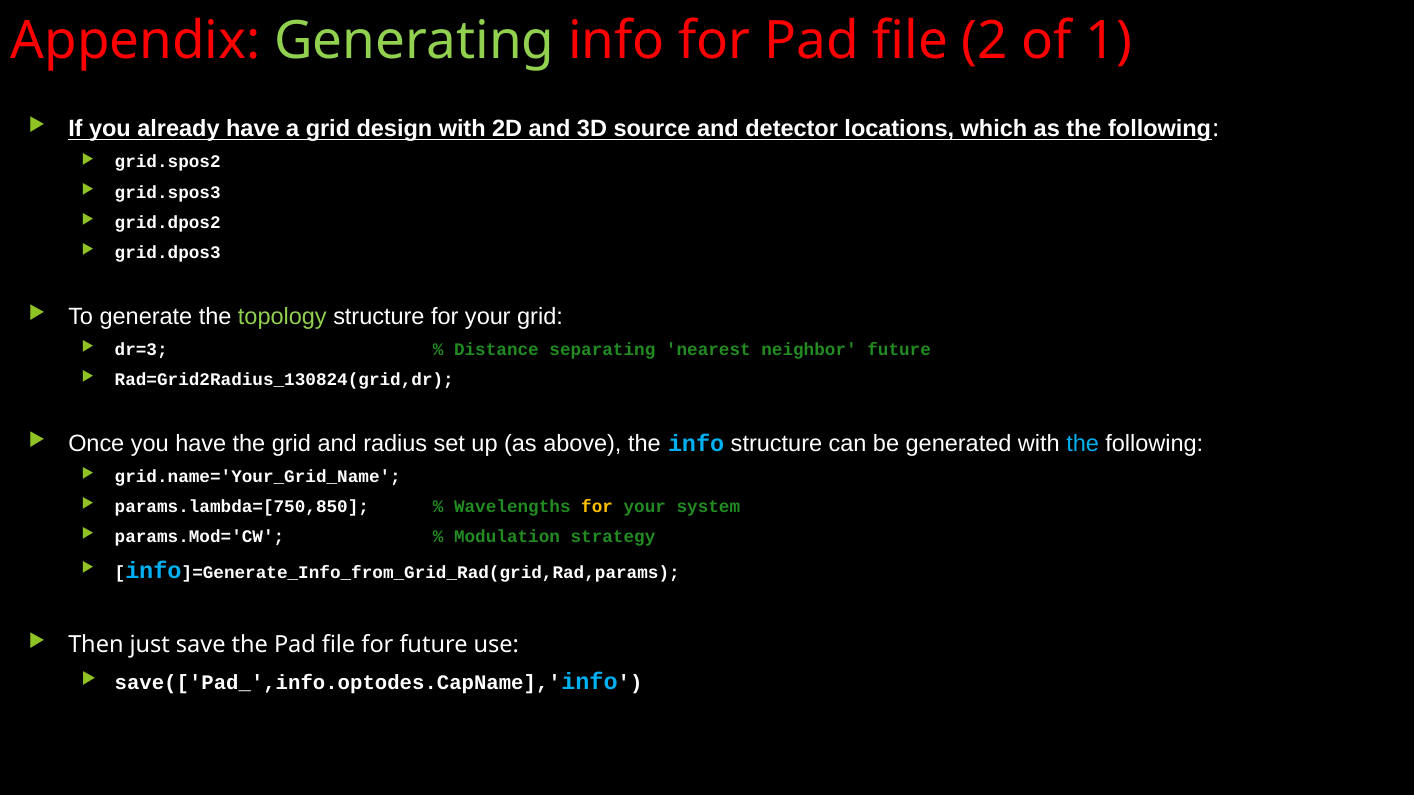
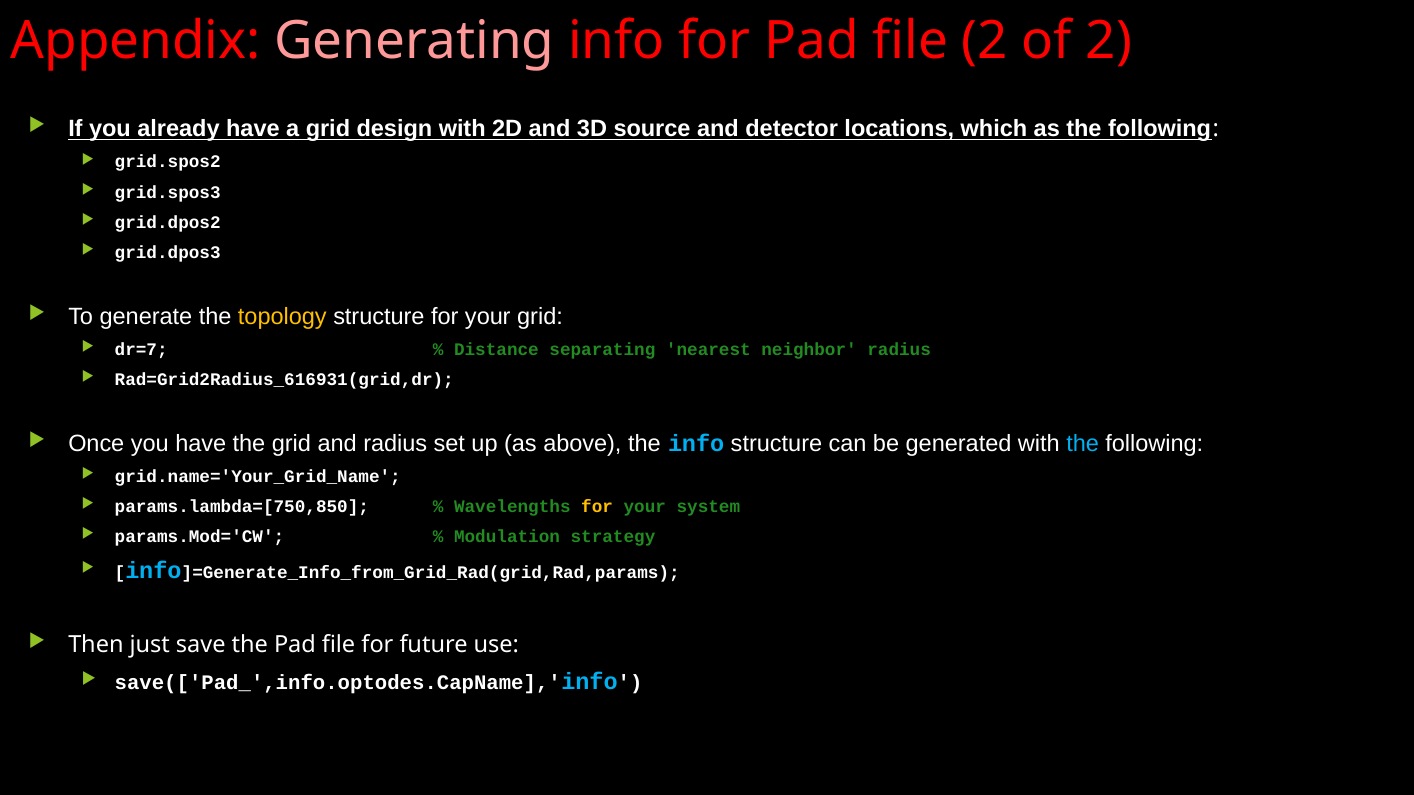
Generating colour: light green -> pink
of 1: 1 -> 2
topology colour: light green -> yellow
dr=3: dr=3 -> dr=7
neighbor future: future -> radius
Rad=Grid2Radius_130824(grid,dr: Rad=Grid2Radius_130824(grid,dr -> Rad=Grid2Radius_616931(grid,dr
